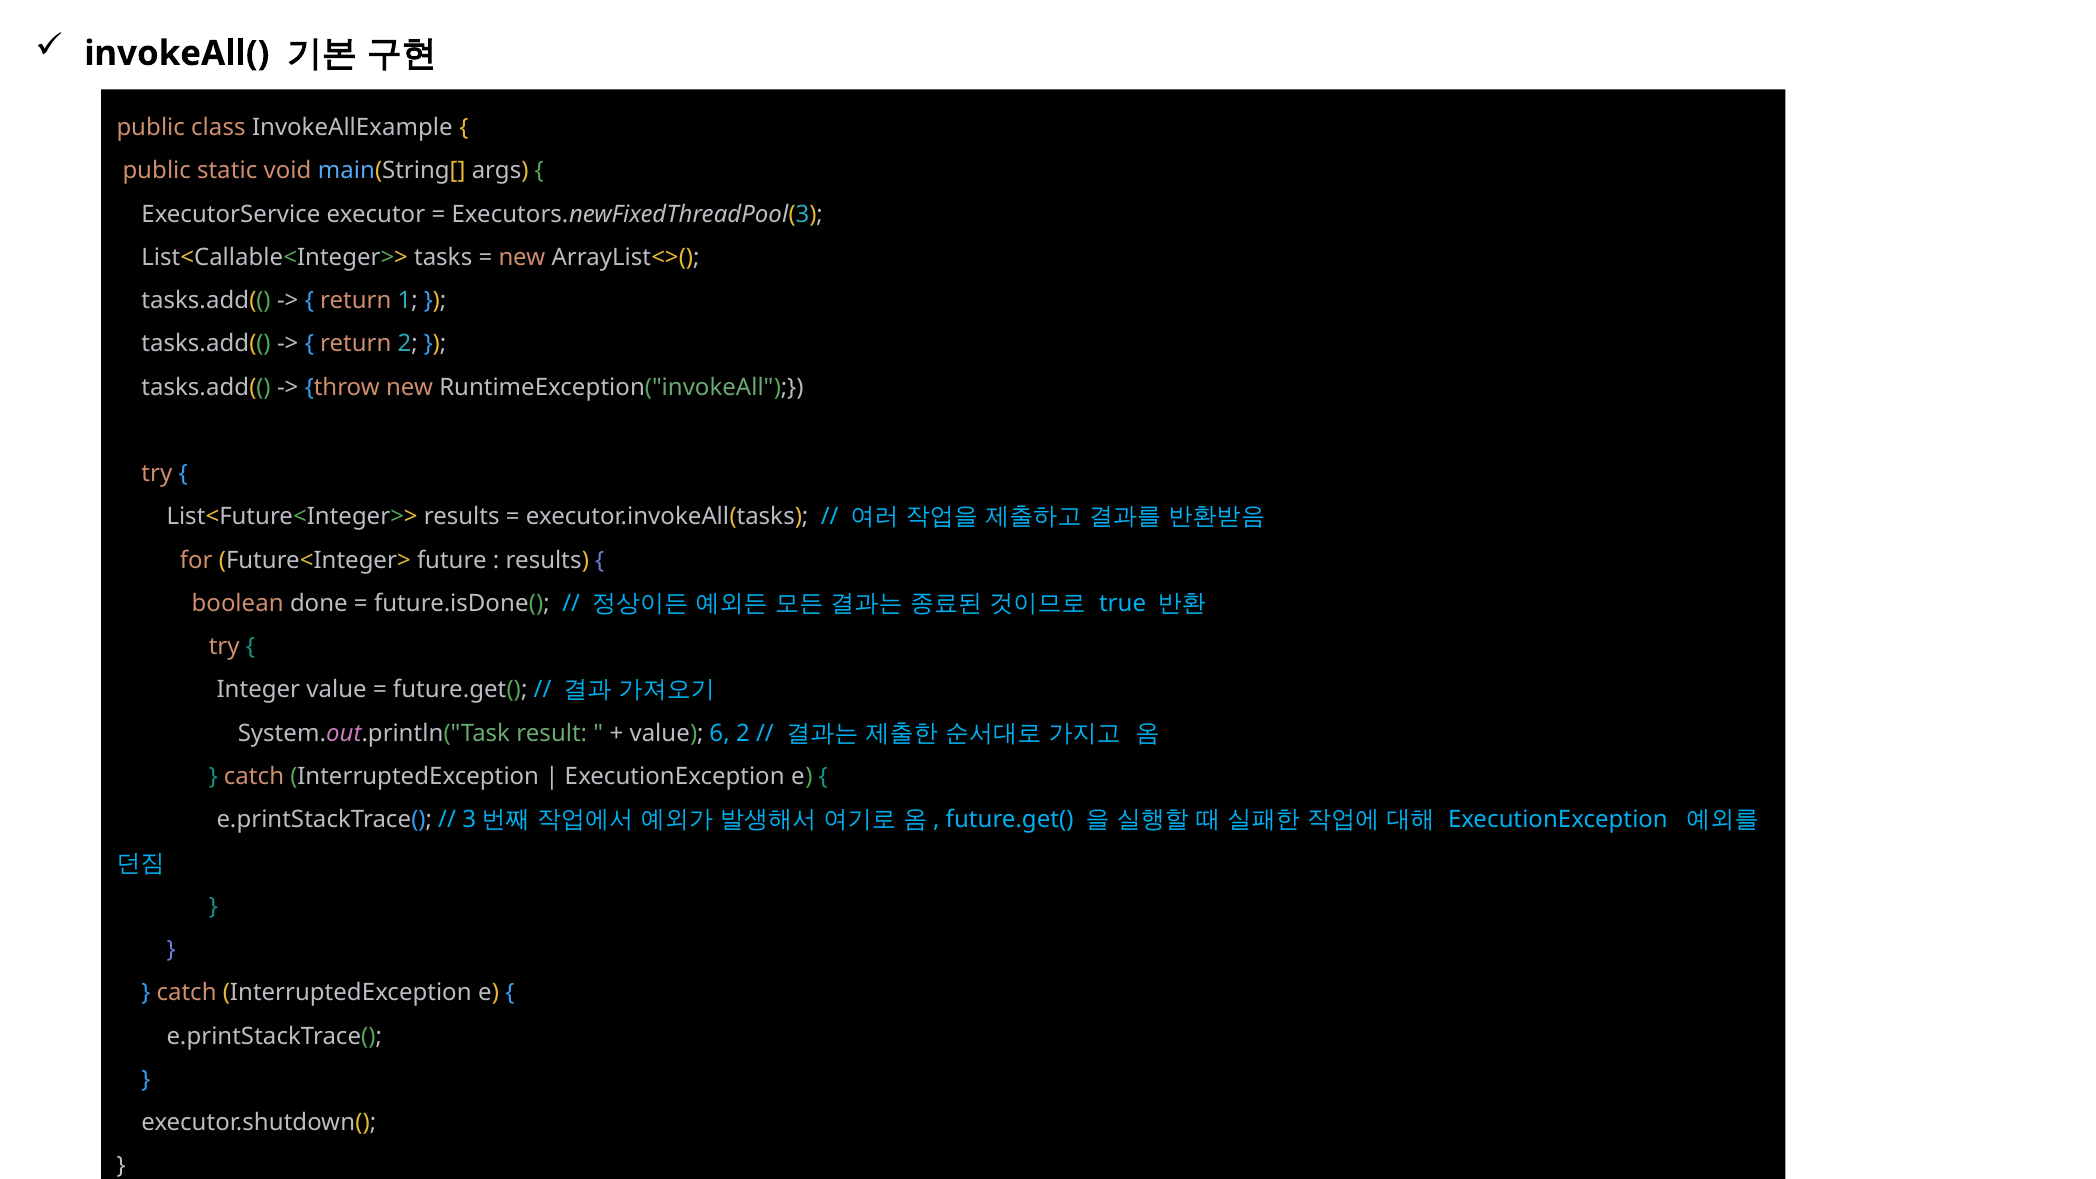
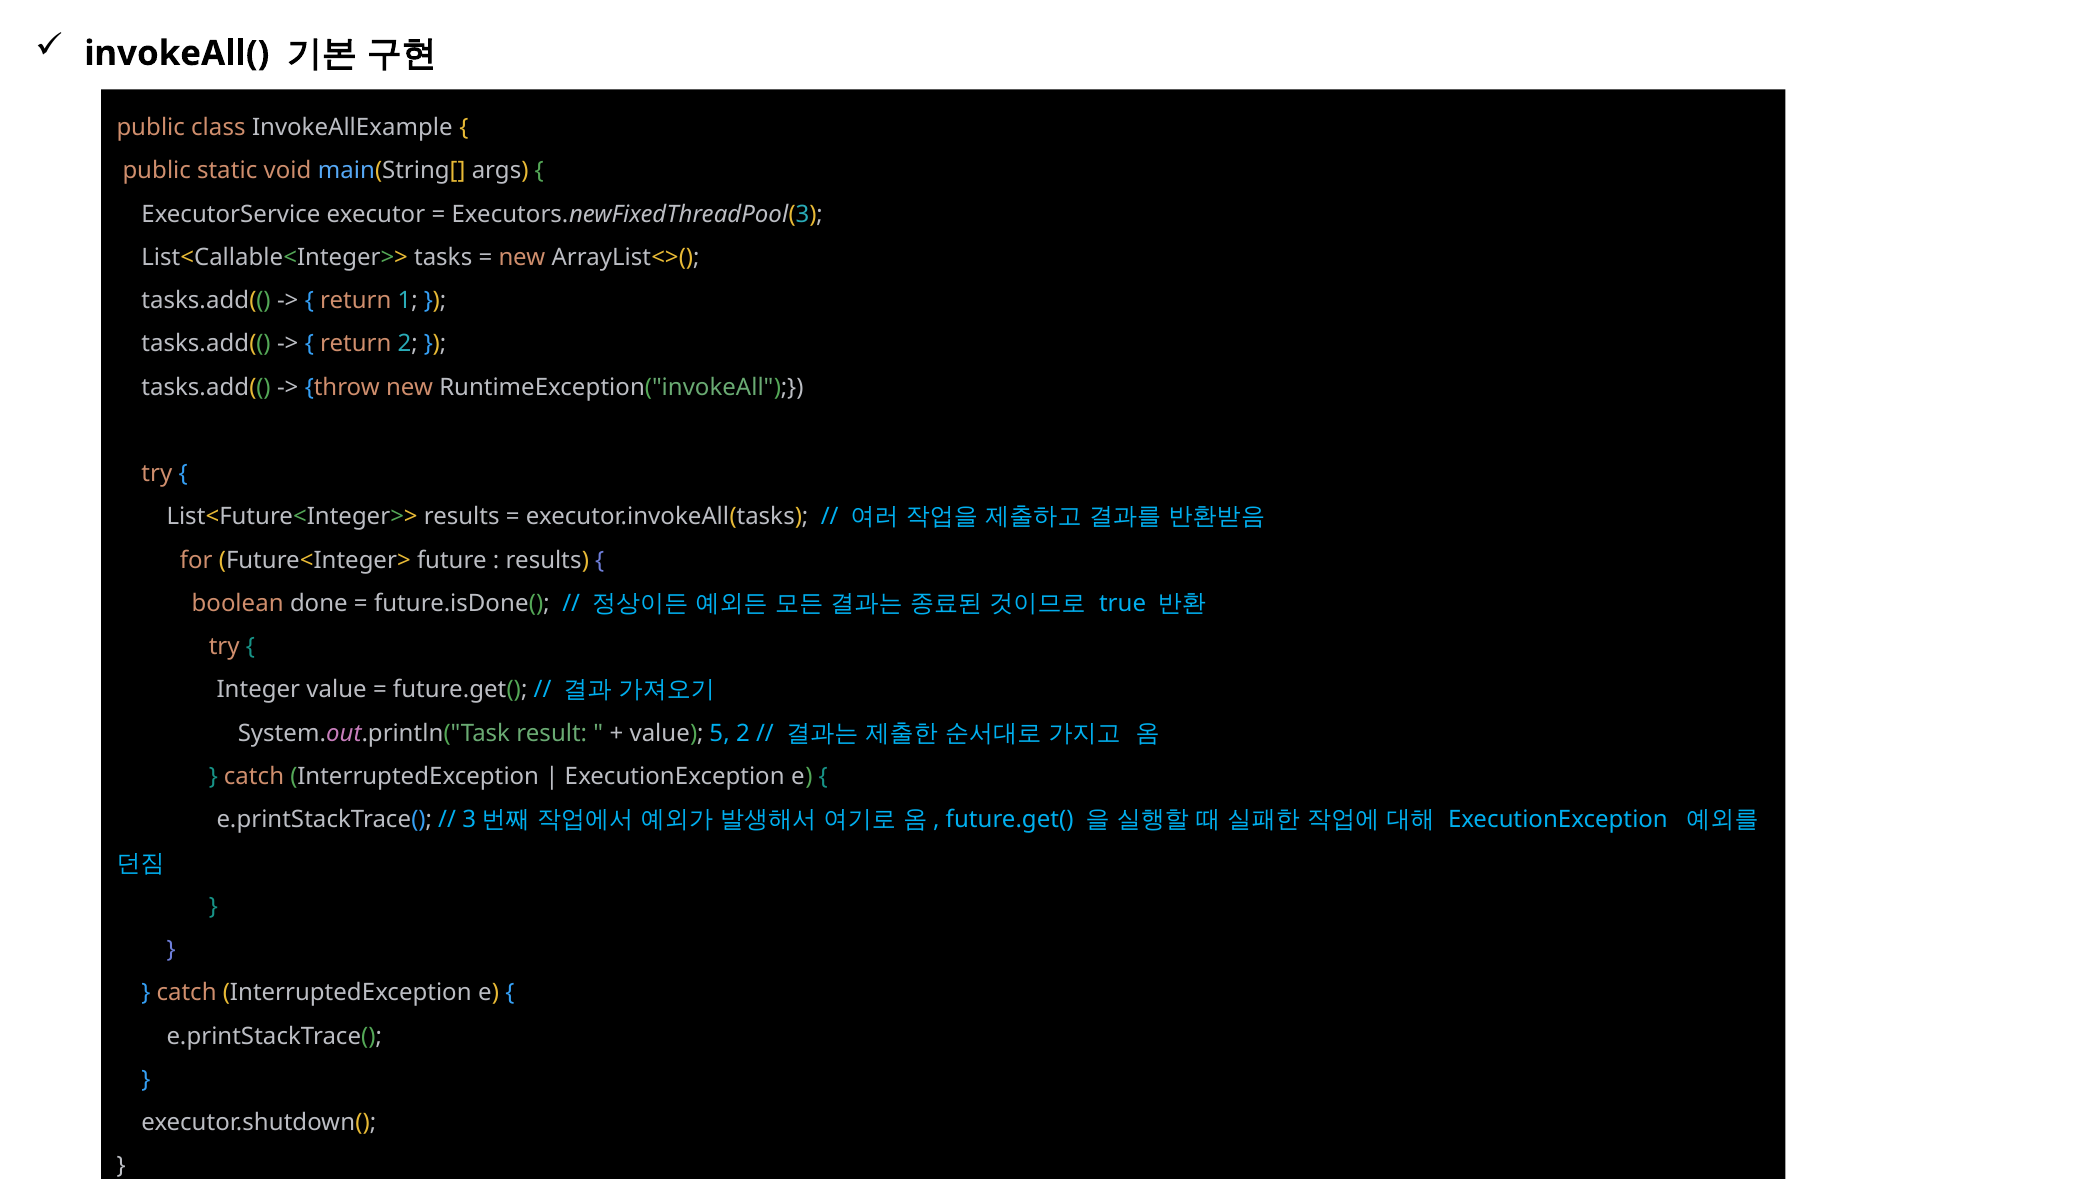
6: 6 -> 5
